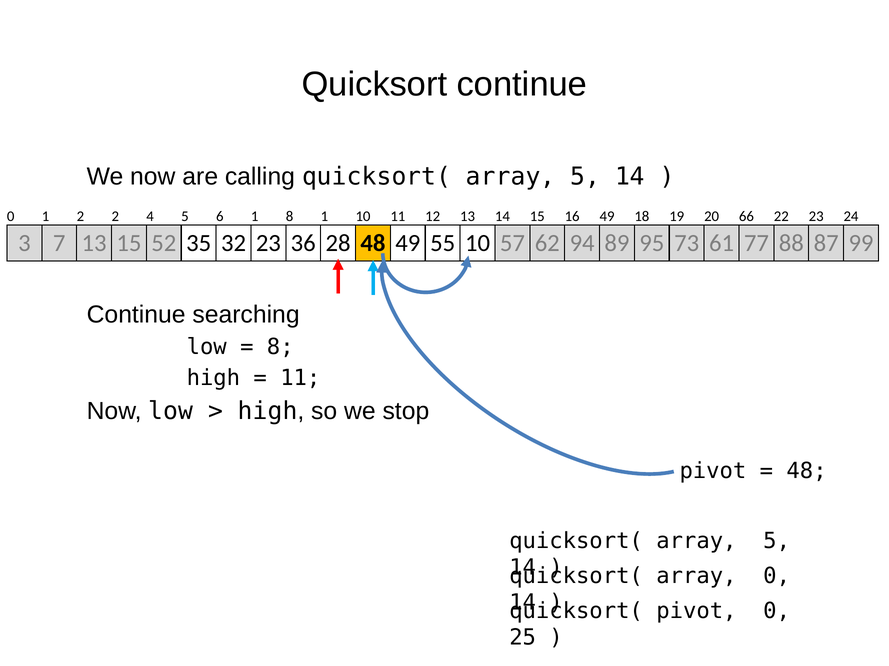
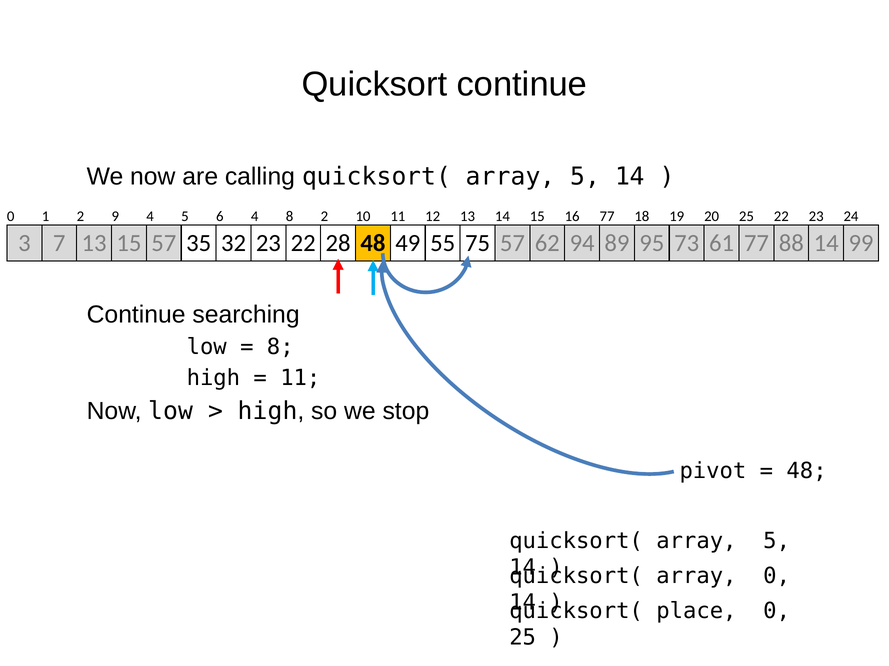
2 2: 2 -> 9
6 1: 1 -> 4
8 1: 1 -> 2
16 49: 49 -> 77
20 66: 66 -> 25
15 52: 52 -> 57
23 36: 36 -> 22
10 at (478, 243): 10 -> 75
88 87: 87 -> 14
pivot at (696, 612): pivot -> place
